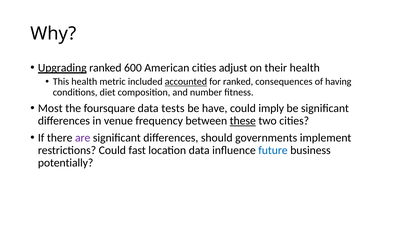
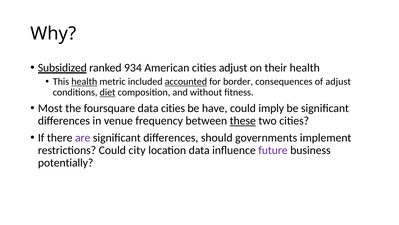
Upgrading: Upgrading -> Subsidized
600: 600 -> 934
health at (84, 81) underline: none -> present
for ranked: ranked -> border
of having: having -> adjust
diet underline: none -> present
number: number -> without
data tests: tests -> cities
fast: fast -> city
future colour: blue -> purple
